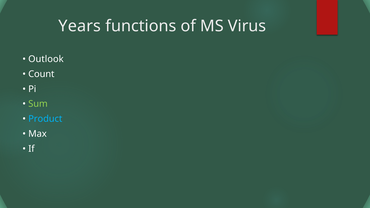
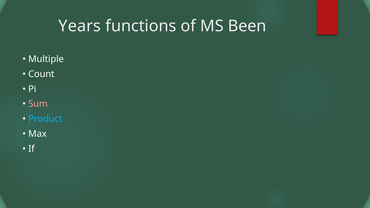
Virus: Virus -> Been
Outlook: Outlook -> Multiple
Sum colour: light green -> pink
